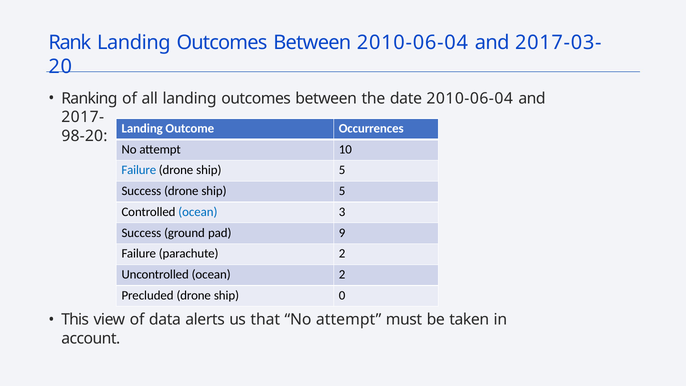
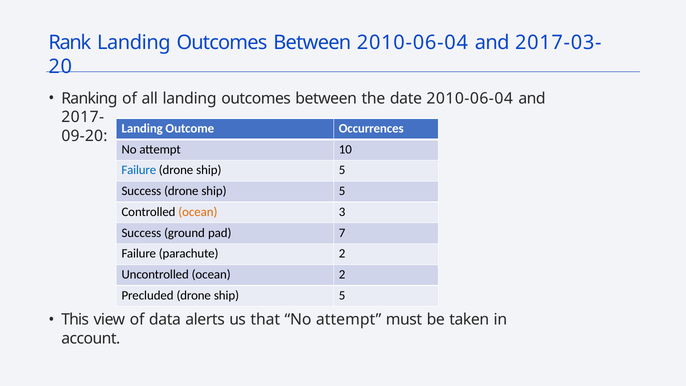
98-20: 98-20 -> 09-20
ocean at (198, 212) colour: blue -> orange
9: 9 -> 7
Precluded drone ship 0: 0 -> 5
